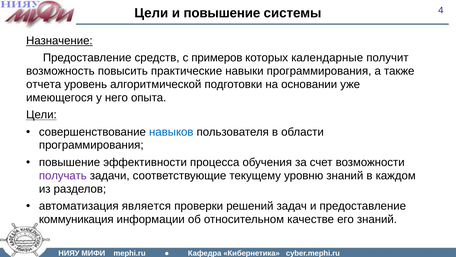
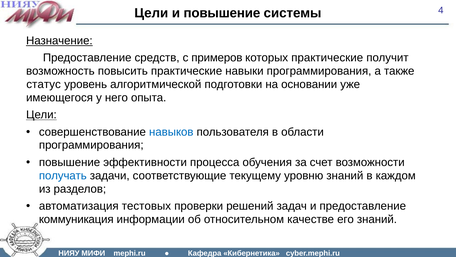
которых календарные: календарные -> практические
отчета: отчета -> статус
получать colour: purple -> blue
является: является -> тестовых
